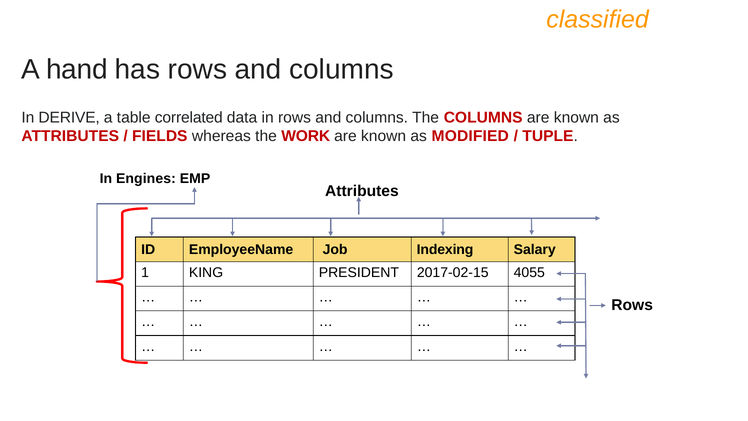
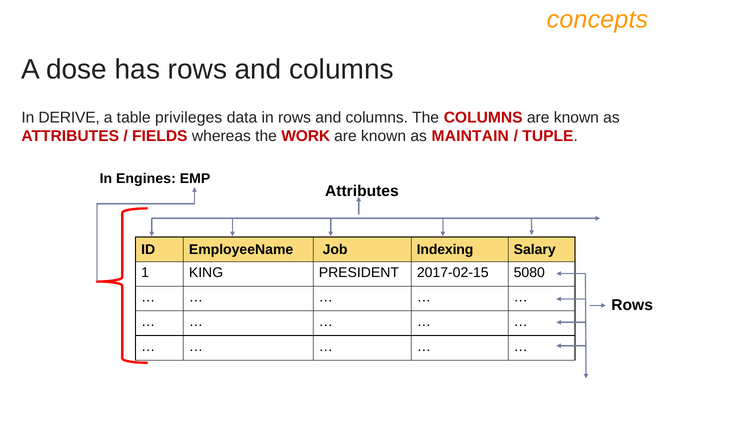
classified: classified -> concepts
hand: hand -> dose
correlated: correlated -> privileges
MODIFIED: MODIFIED -> MAINTAIN
4055: 4055 -> 5080
